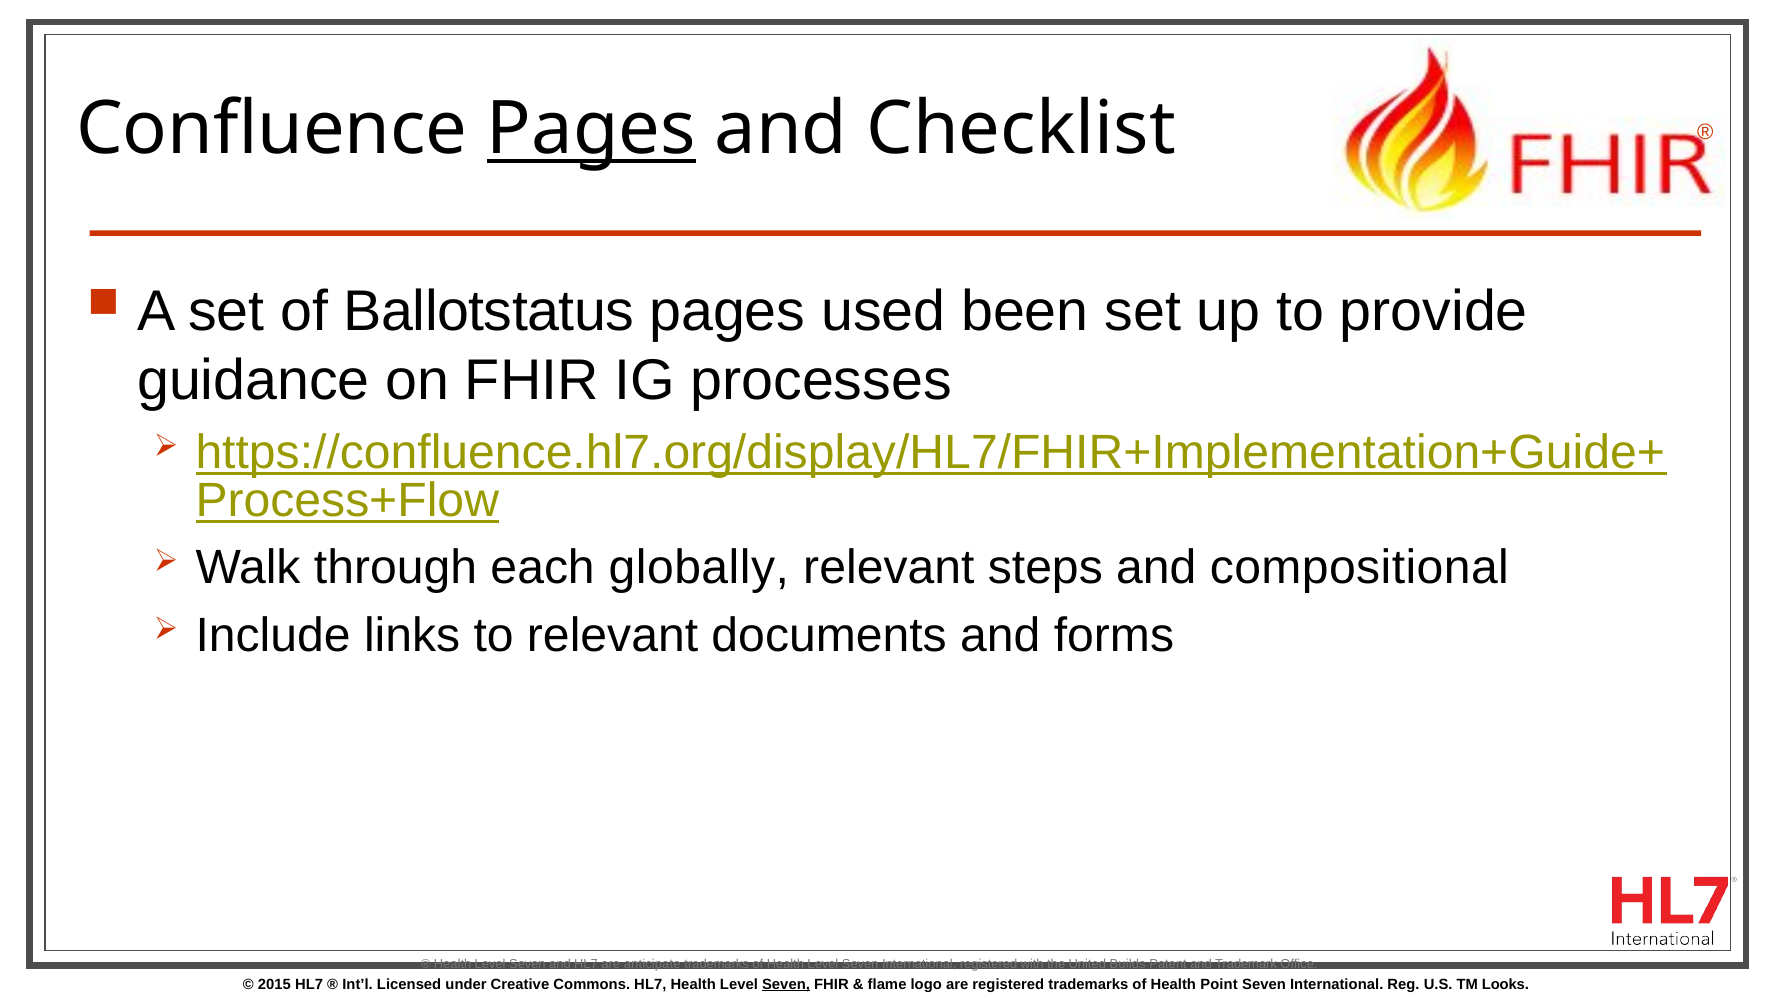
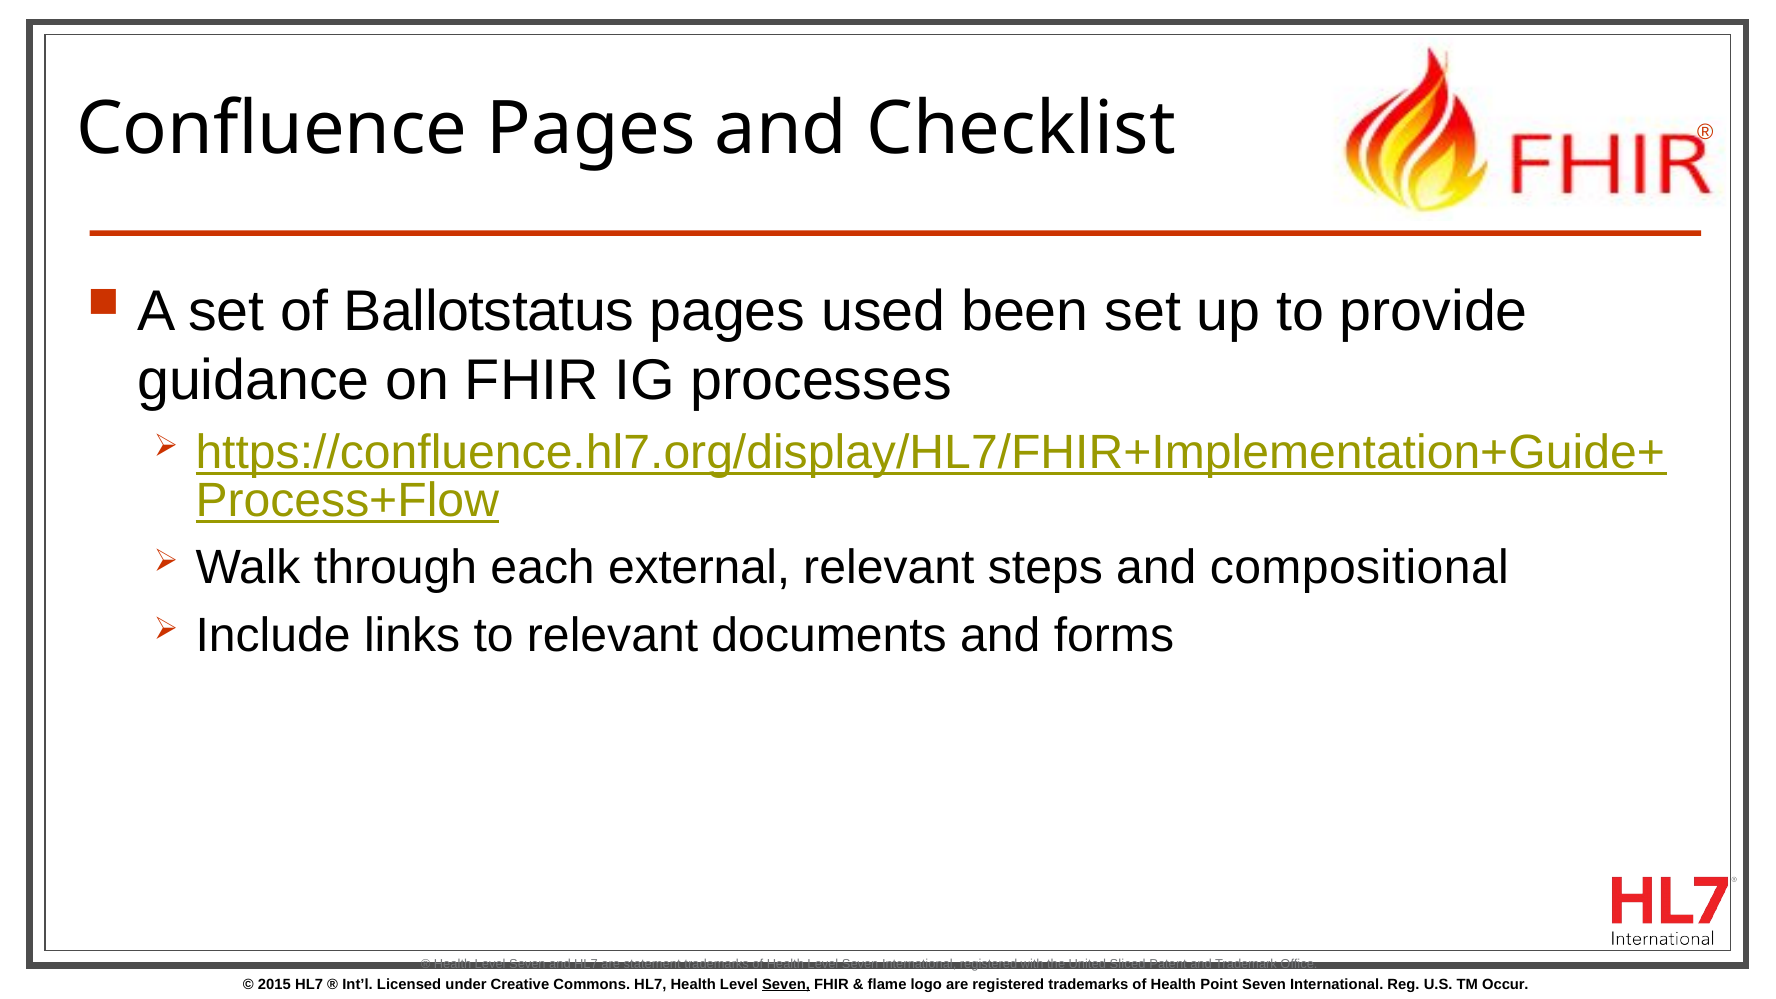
Pages at (591, 129) underline: present -> none
globally: globally -> external
anticipate: anticipate -> statement
Builds: Builds -> Sliced
Looks: Looks -> Occur
